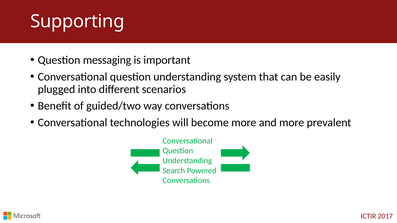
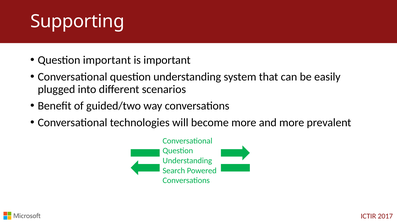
Question messaging: messaging -> important
